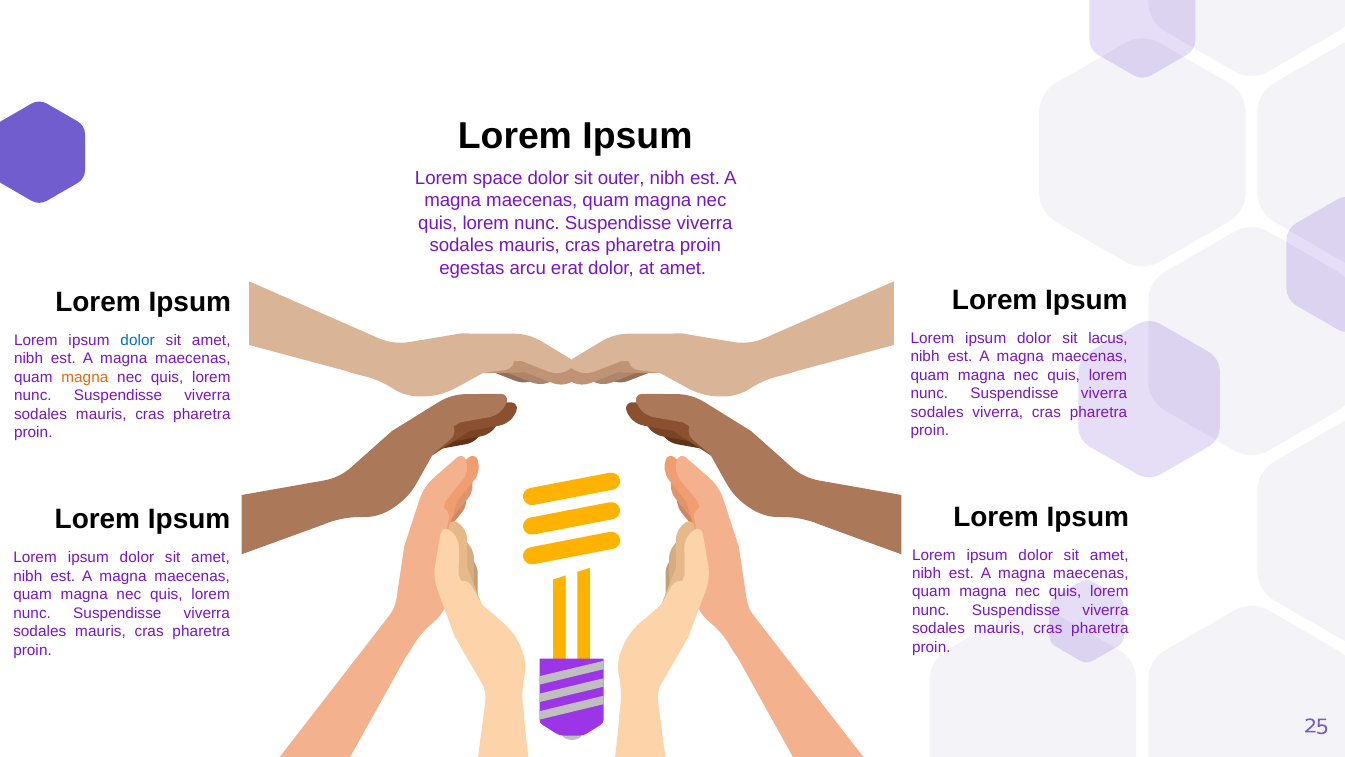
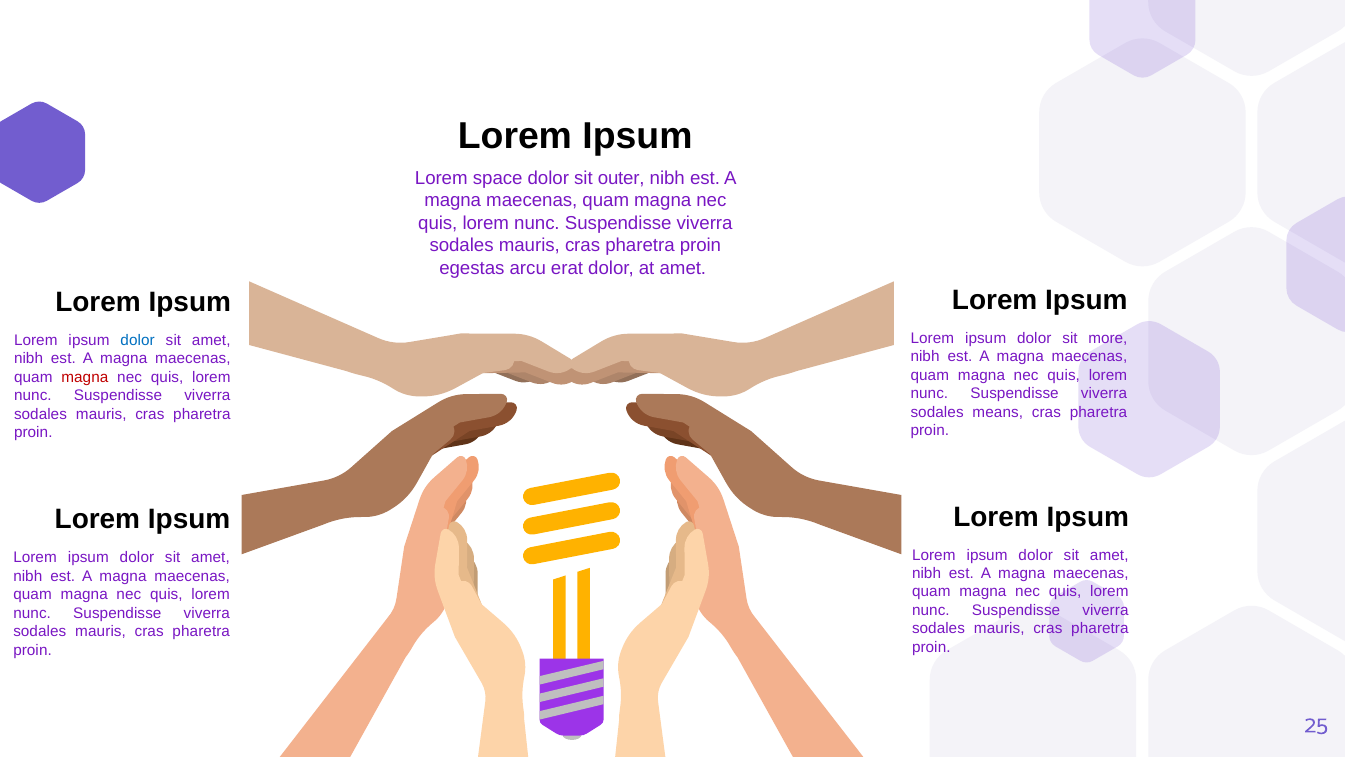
lacus: lacus -> more
magna at (85, 377) colour: orange -> red
sodales viverra: viverra -> means
